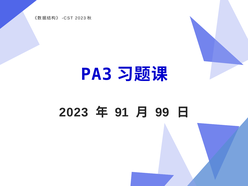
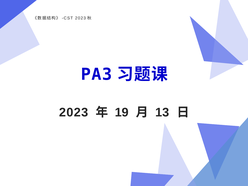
91: 91 -> 19
99: 99 -> 13
